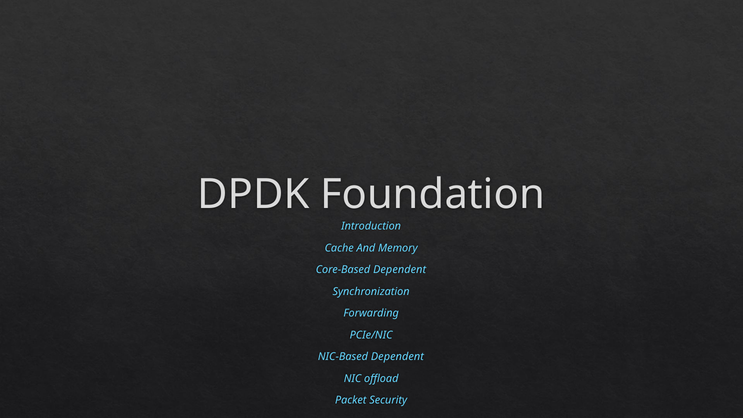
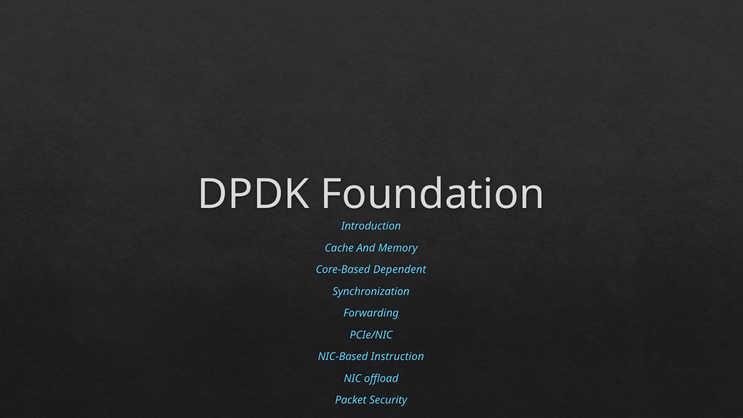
NIC-Based Dependent: Dependent -> Instruction
